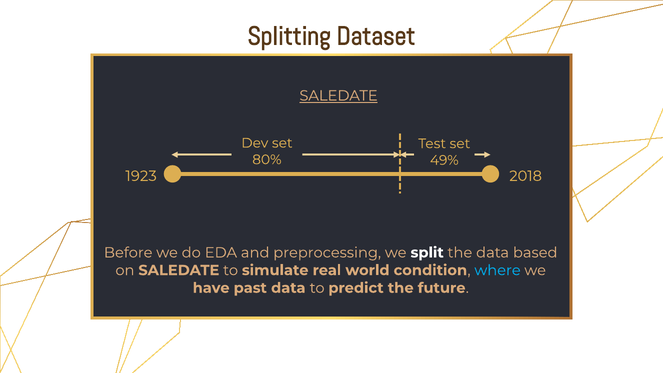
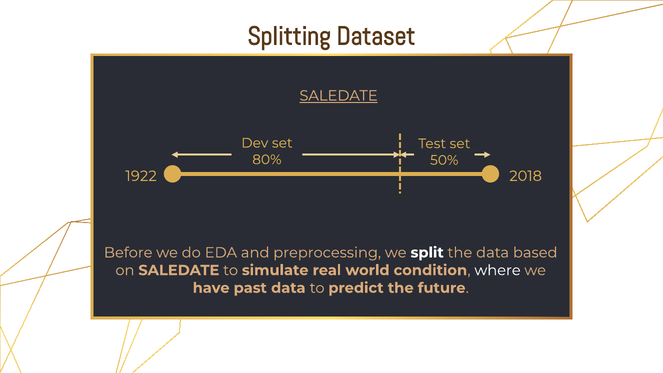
49%: 49% -> 50%
1923: 1923 -> 1922
where colour: light blue -> white
